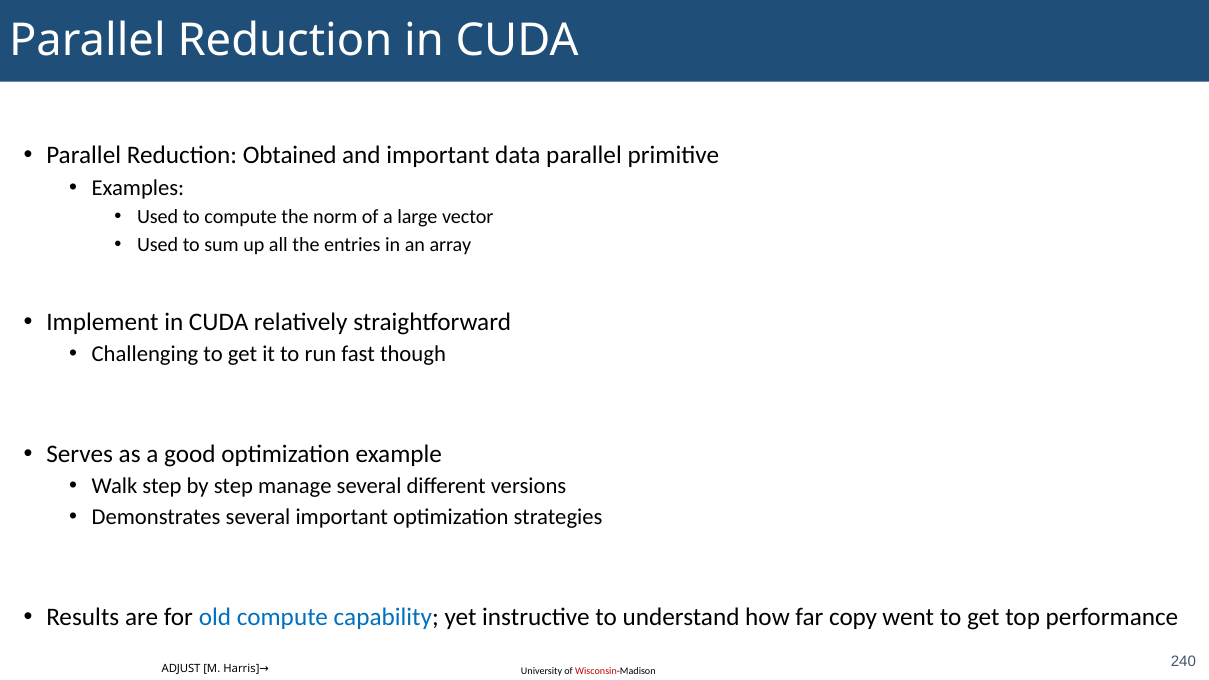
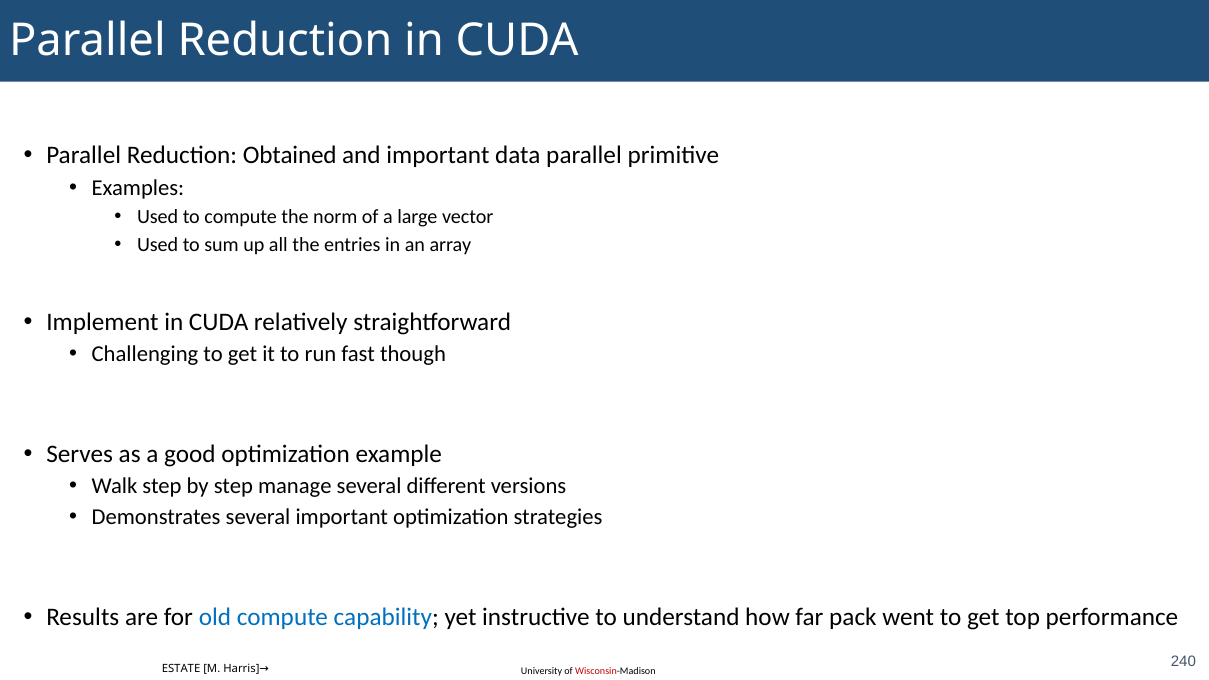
copy: copy -> pack
ADJUST: ADJUST -> ESTATE
